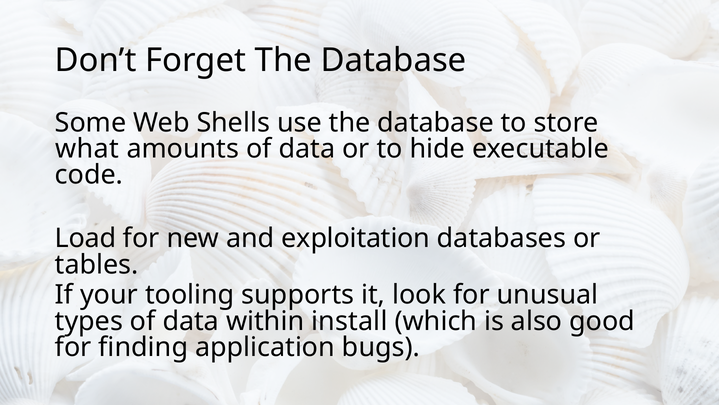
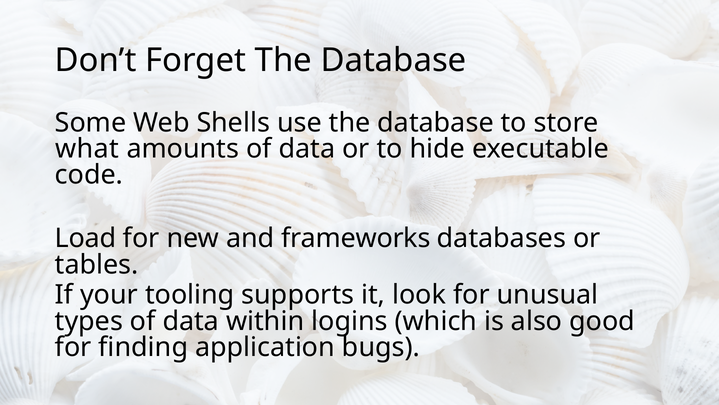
exploitation: exploitation -> frameworks
install: install -> logins
